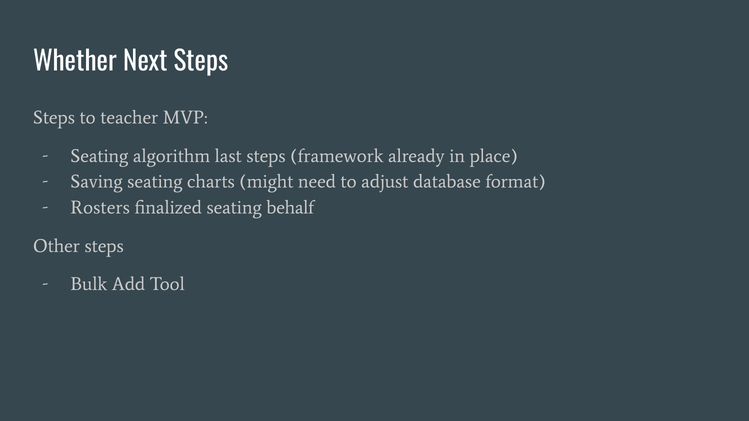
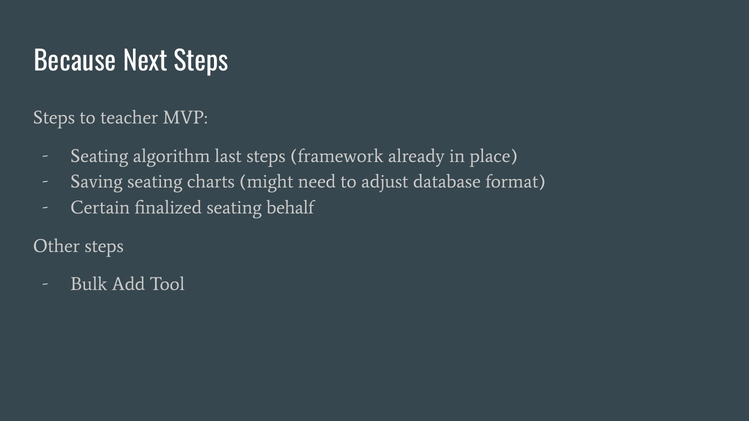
Whether: Whether -> Because
Rosters: Rosters -> Certain
